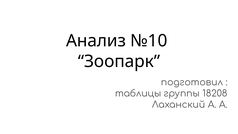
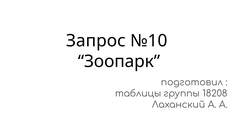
Анализ: Анализ -> Запрос
